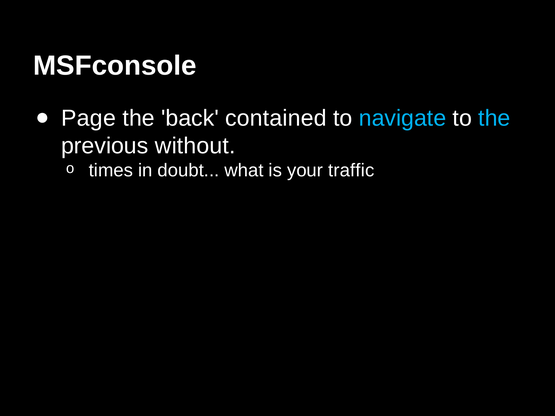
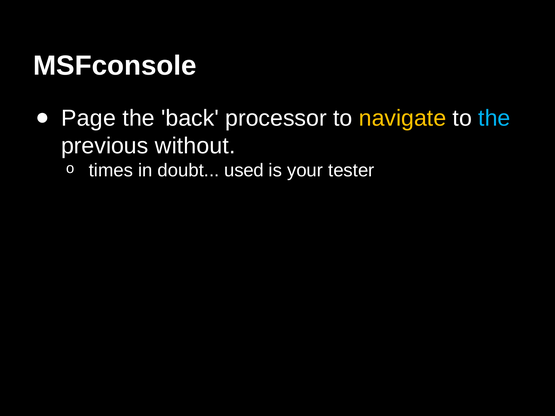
contained: contained -> processor
navigate colour: light blue -> yellow
what: what -> used
traffic: traffic -> tester
